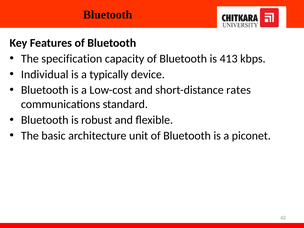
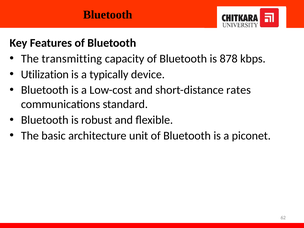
specification: specification -> transmitting
413: 413 -> 878
Individual: Individual -> Utilization
